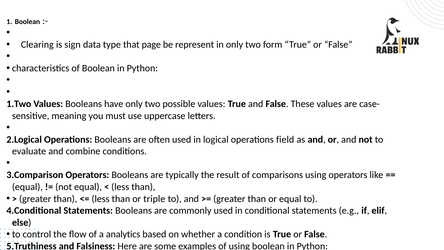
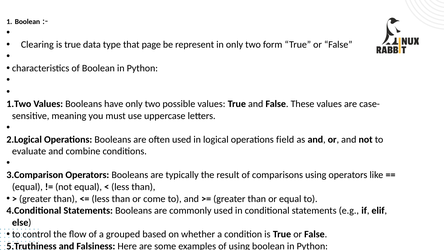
sign at (73, 45): sign -> true
triple: triple -> come
analytics: analytics -> grouped
